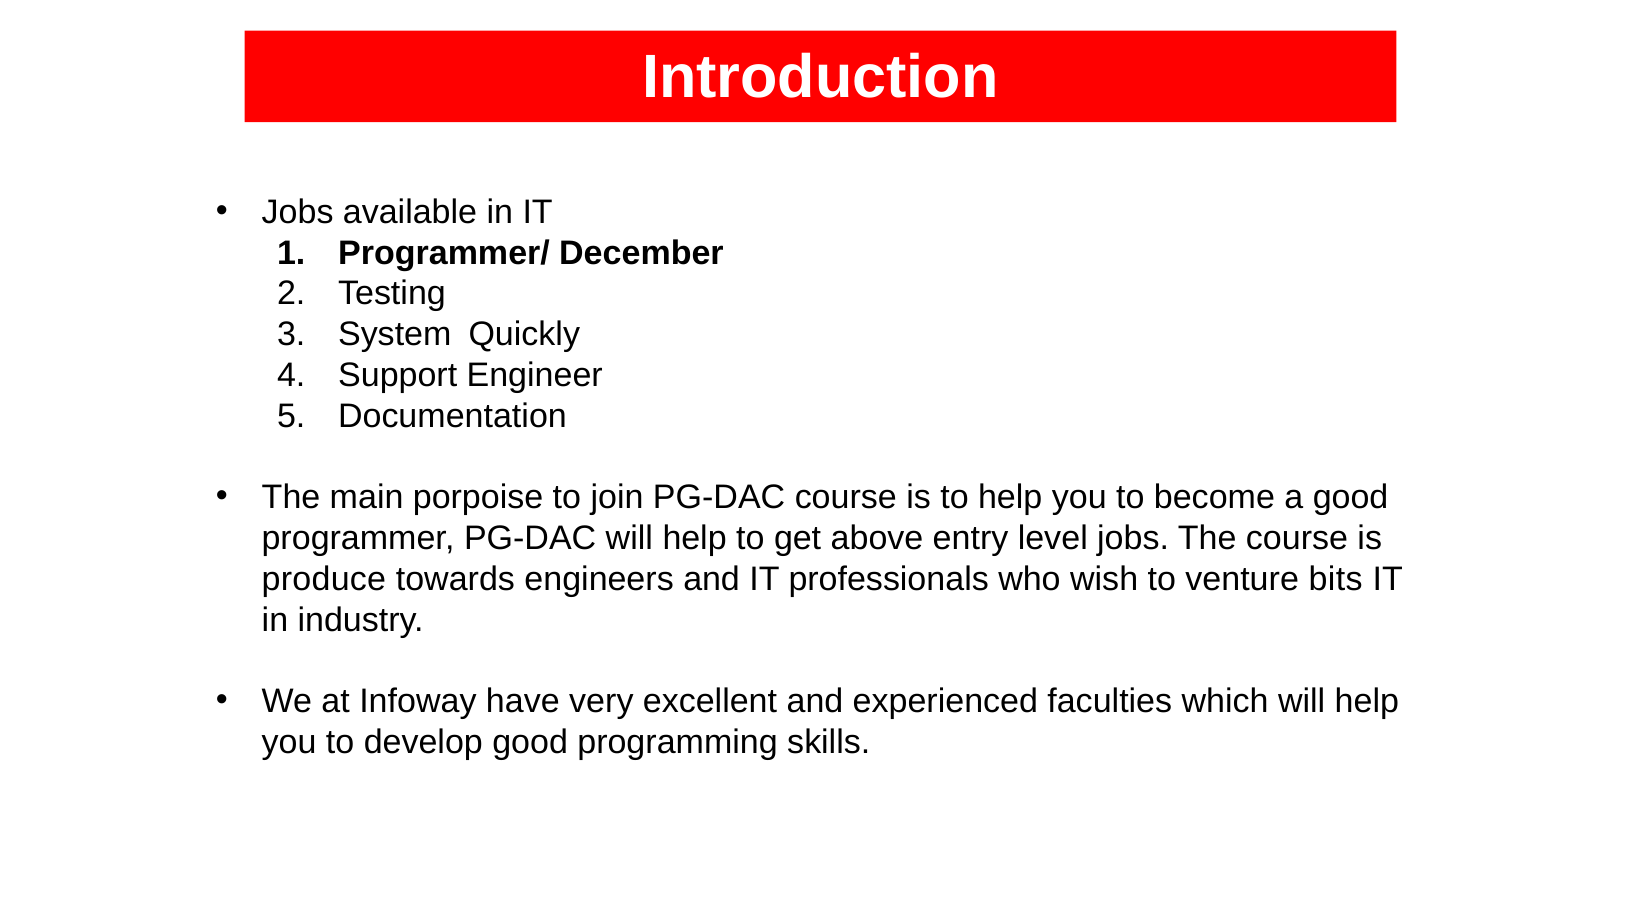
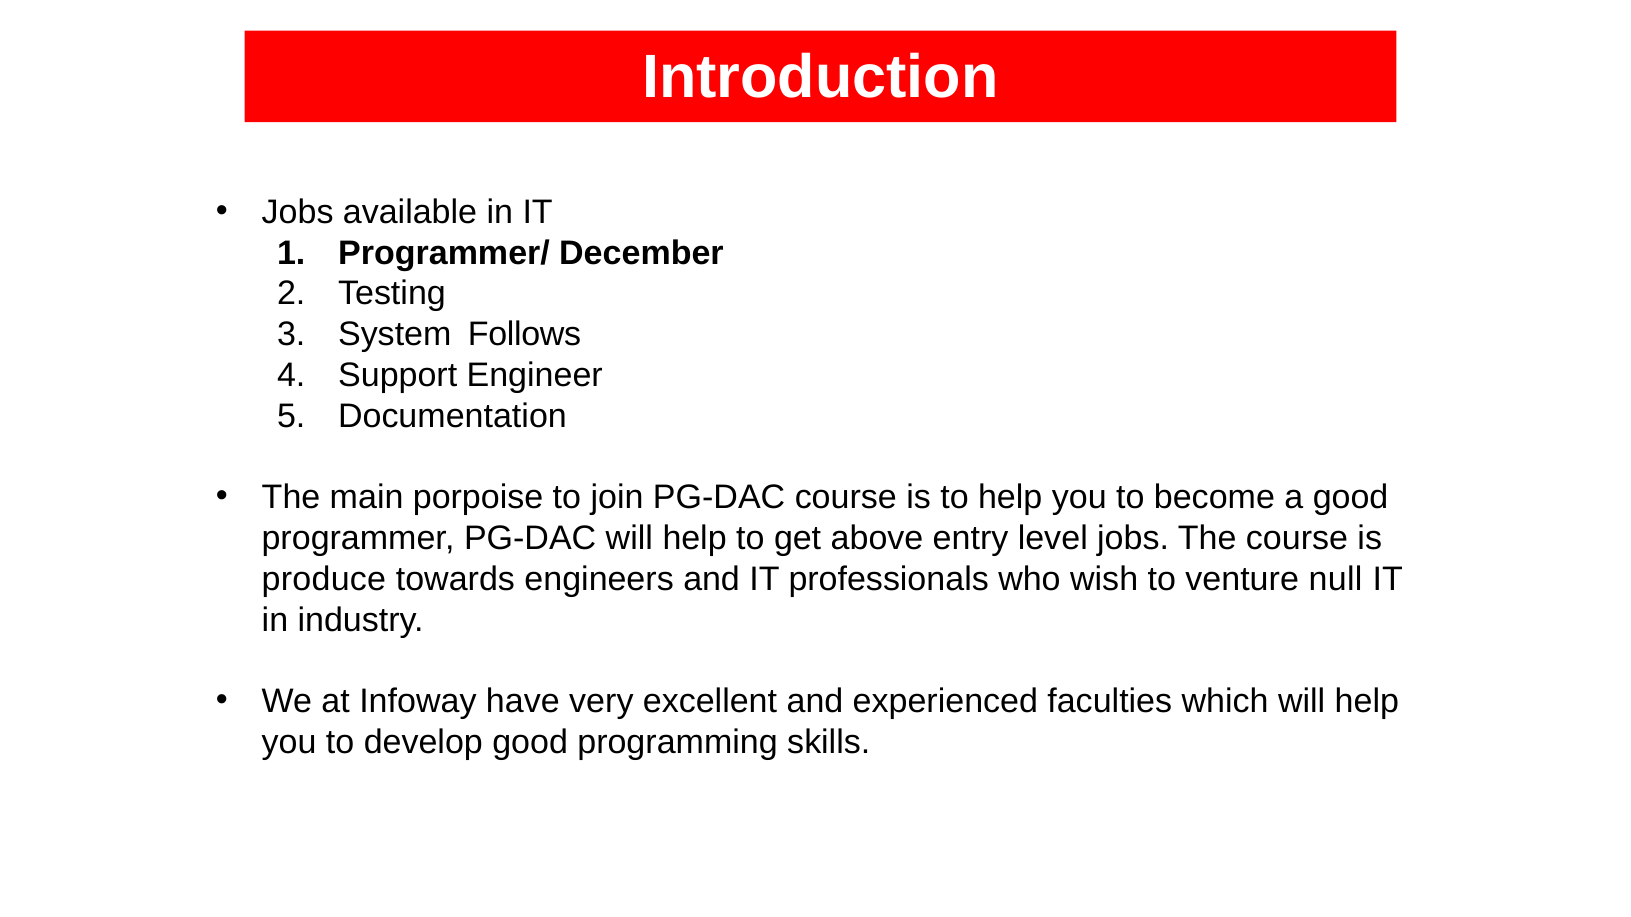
Quickly: Quickly -> Follows
bits: bits -> null
